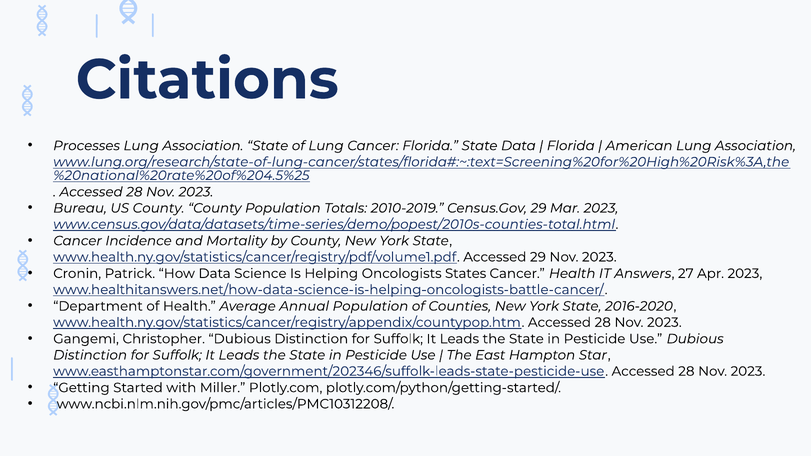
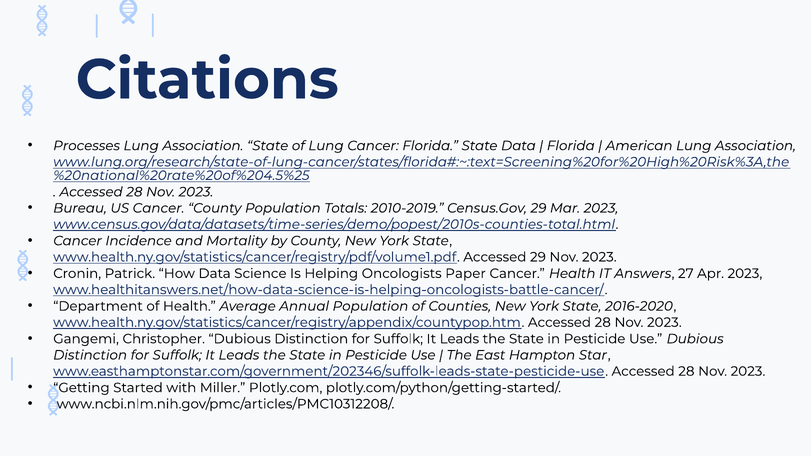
US County: County -> Cancer
States: States -> Paper
